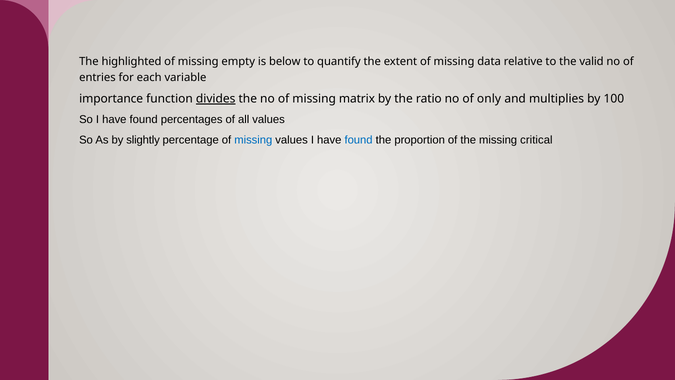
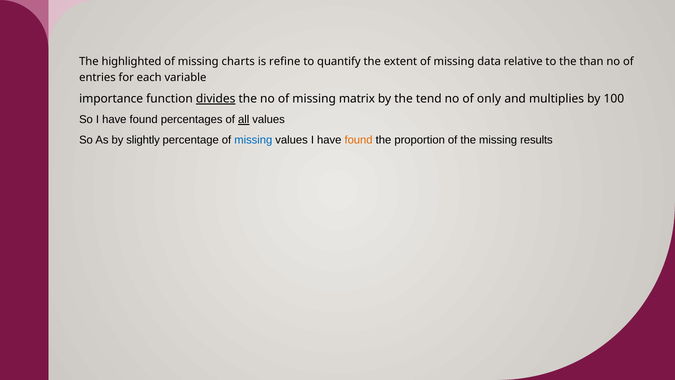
empty: empty -> charts
below: below -> refine
valid: valid -> than
ratio: ratio -> tend
all underline: none -> present
found at (359, 140) colour: blue -> orange
critical: critical -> results
